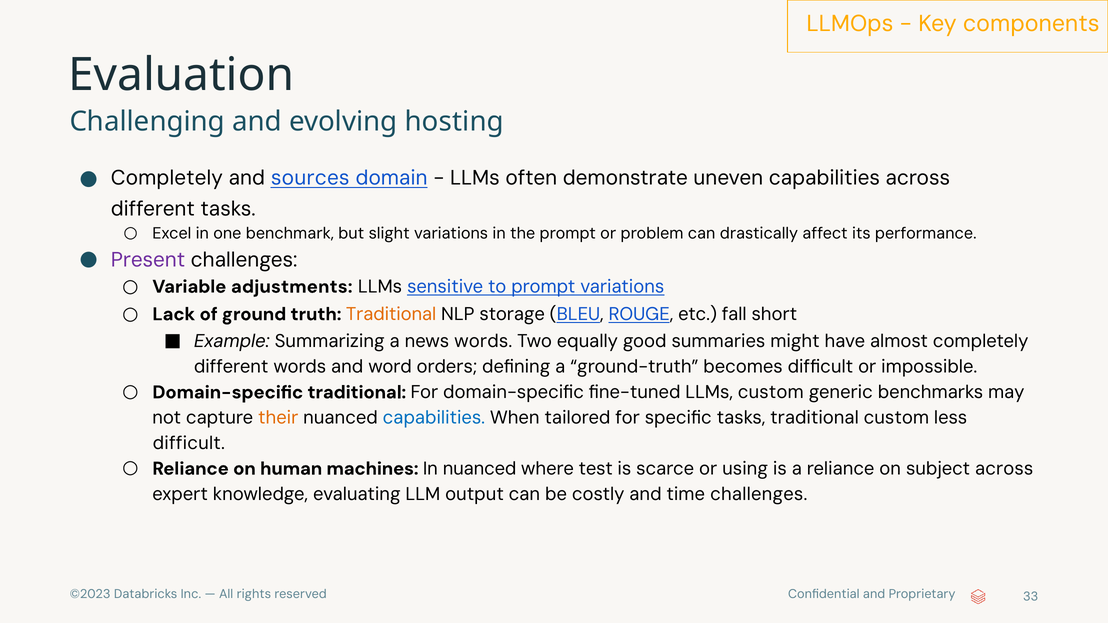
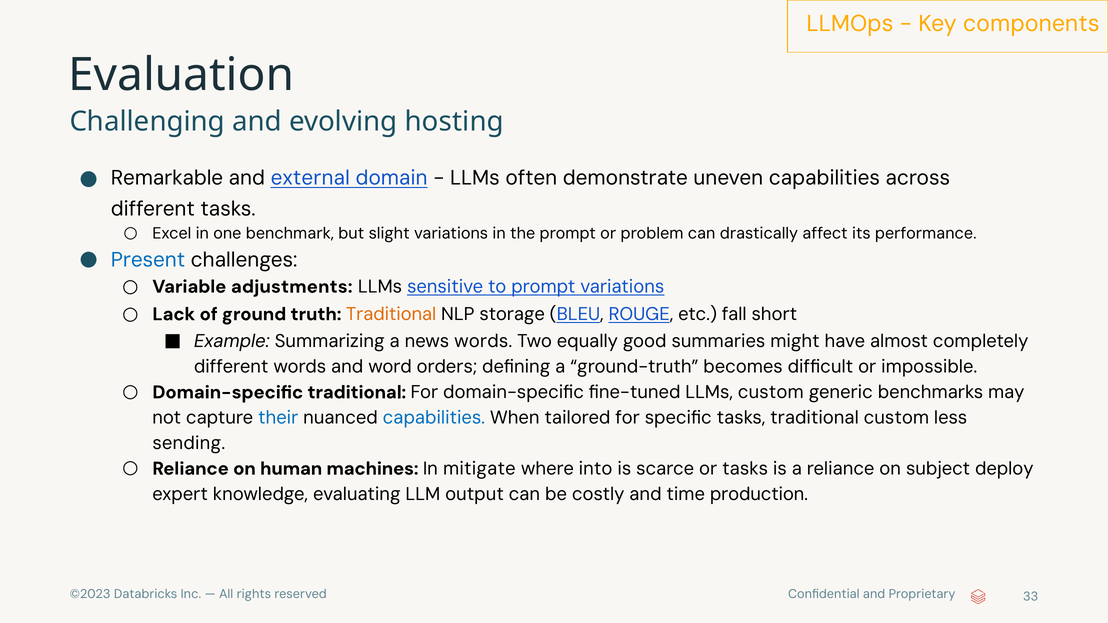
Completely at (167, 178): Completely -> Remarkable
sources: sources -> external
Present colour: purple -> blue
their colour: orange -> blue
difficult at (189, 443): difficult -> sending
In nuanced: nuanced -> mitigate
test: test -> into
or using: using -> tasks
subject across: across -> deploy
time challenges: challenges -> production
